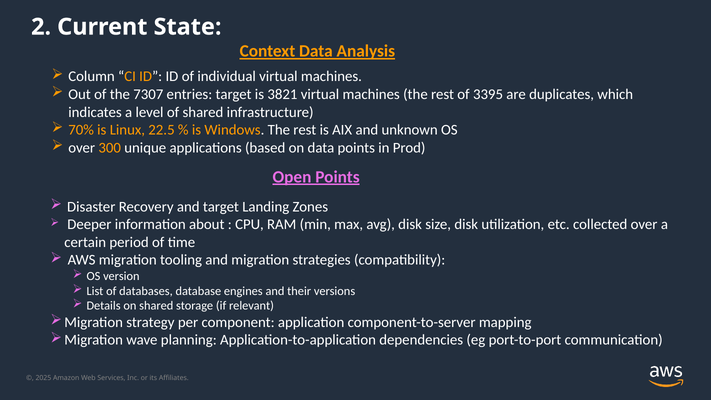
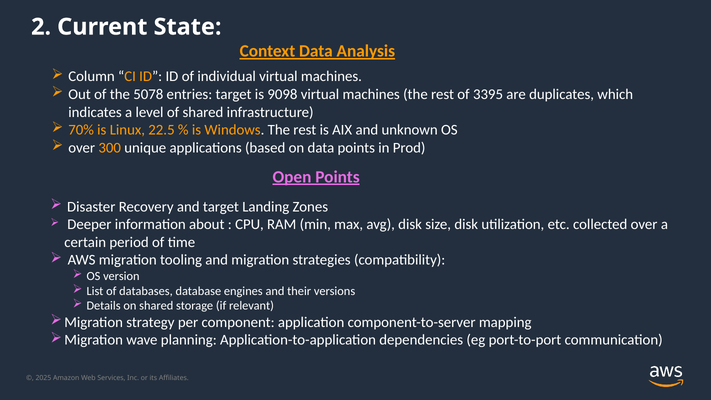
7307: 7307 -> 5078
3821: 3821 -> 9098
